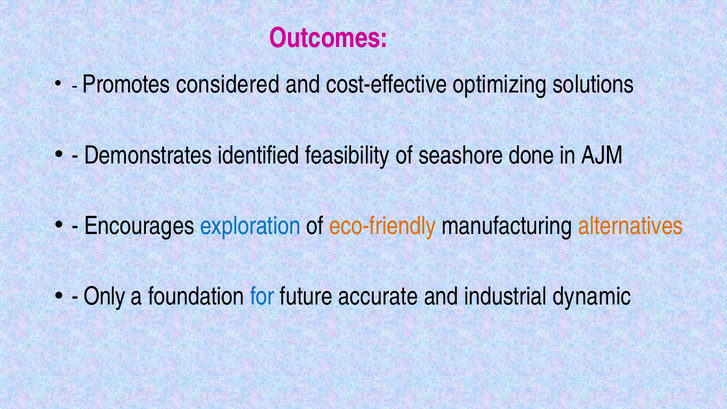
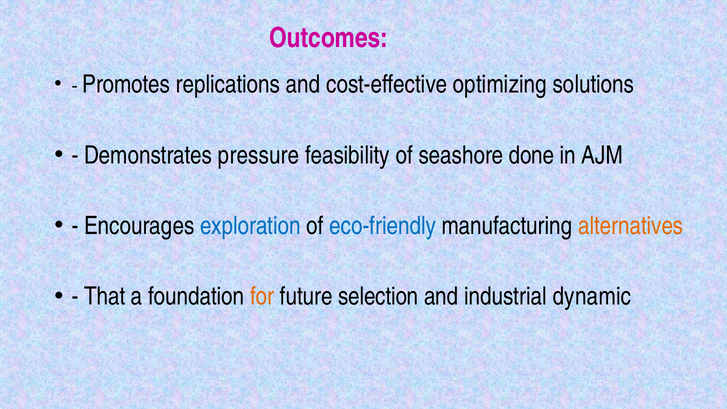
considered: considered -> replications
identified: identified -> pressure
eco-friendly colour: orange -> blue
Only: Only -> That
for colour: blue -> orange
accurate: accurate -> selection
